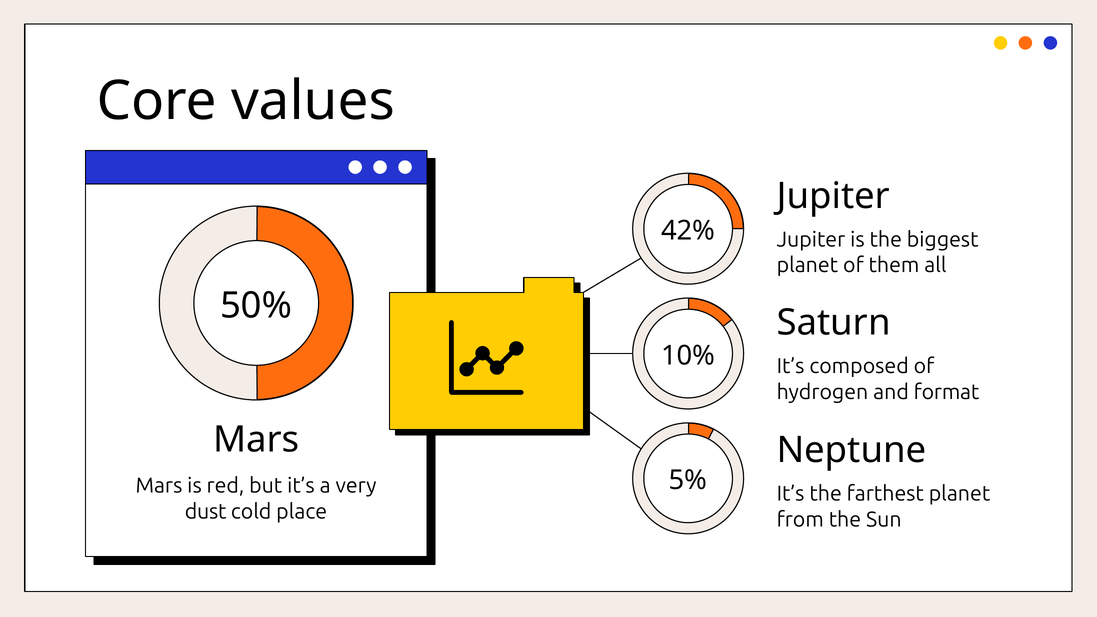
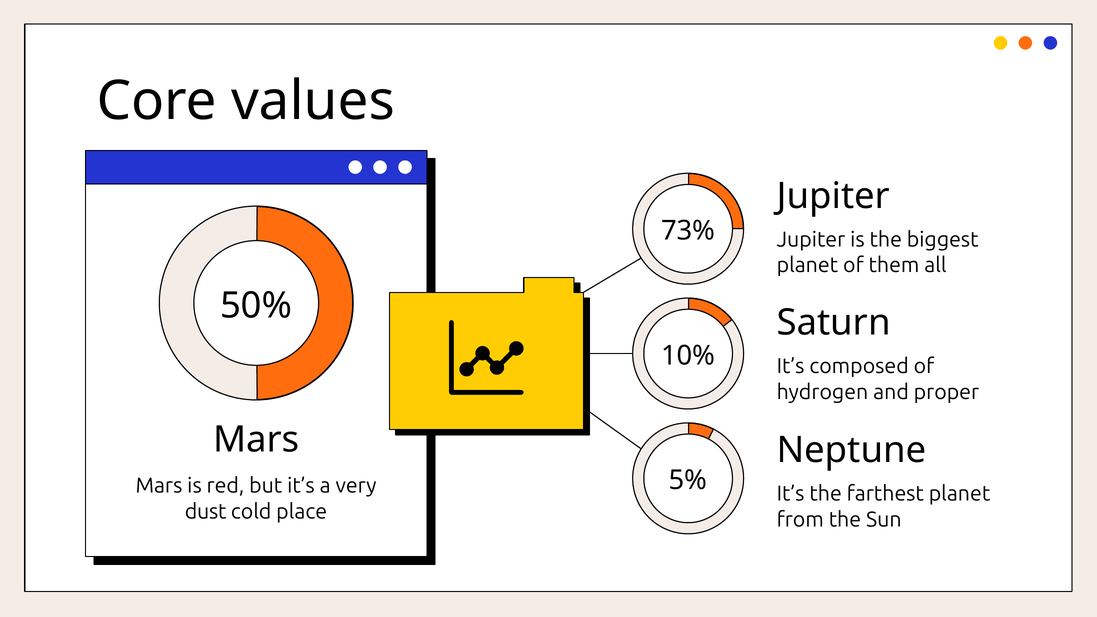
42%: 42% -> 73%
format: format -> proper
